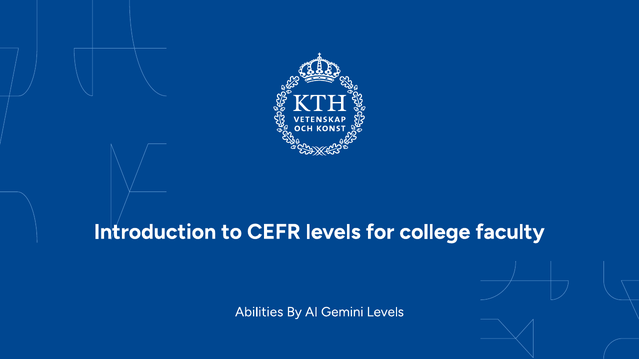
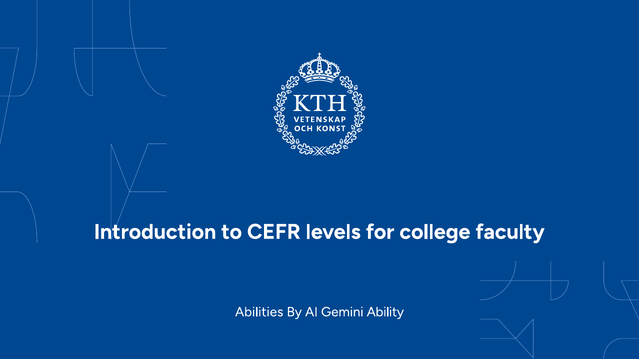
Gemini Levels: Levels -> Ability
